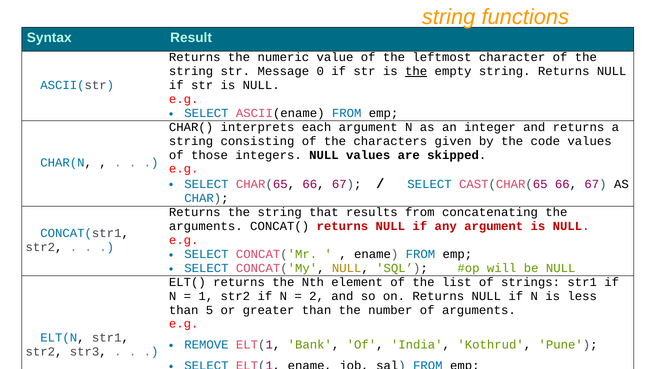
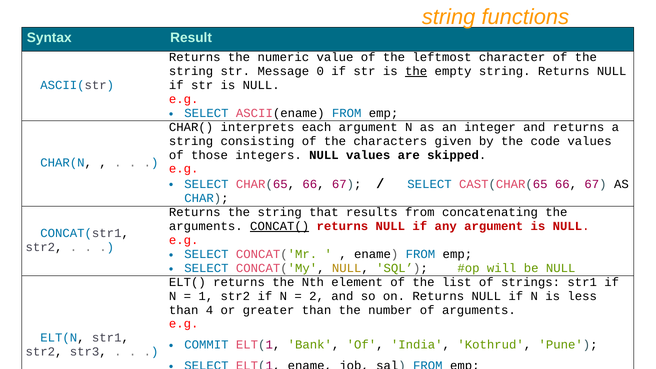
CONCAT( underline: none -> present
5: 5 -> 4
REMOVE: REMOVE -> COMMIT
